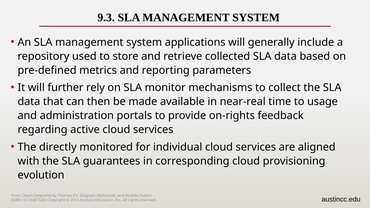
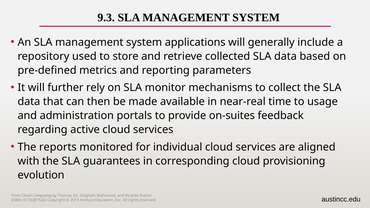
on-rights: on-rights -> on-suites
directly: directly -> reports
